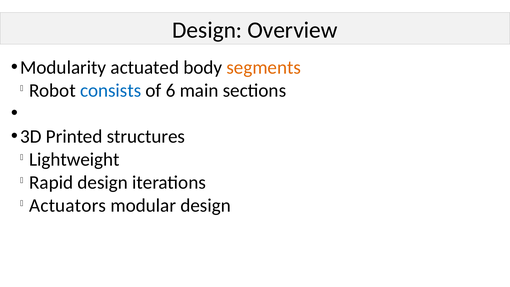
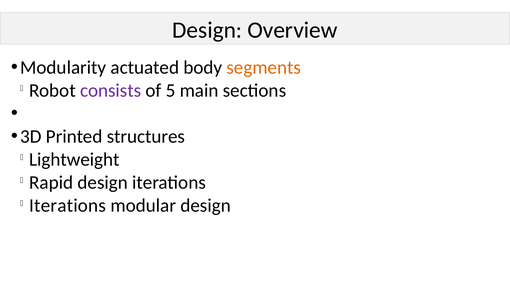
consists colour: blue -> purple
6: 6 -> 5
Actuators at (68, 205): Actuators -> Iterations
